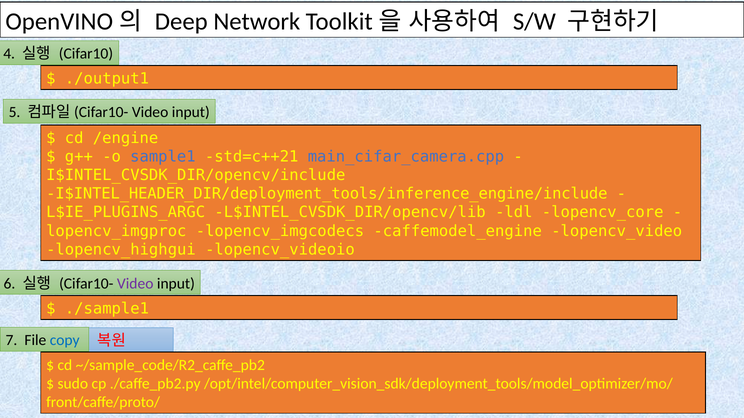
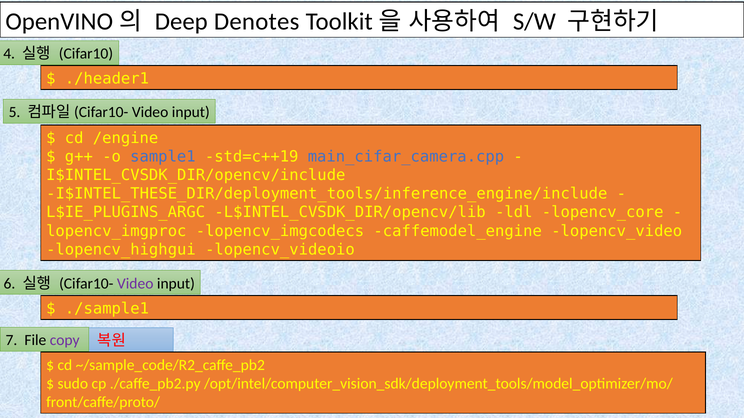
Network: Network -> Denotes
./output1: ./output1 -> ./header1
std=c++21: std=c++21 -> std=c++19
I$INTEL_HEADER_DIR/deployment_tools/inference_engine/include: I$INTEL_HEADER_DIR/deployment_tools/inference_engine/include -> I$INTEL_THESE_DIR/deployment_tools/inference_engine/include
copy colour: blue -> purple
